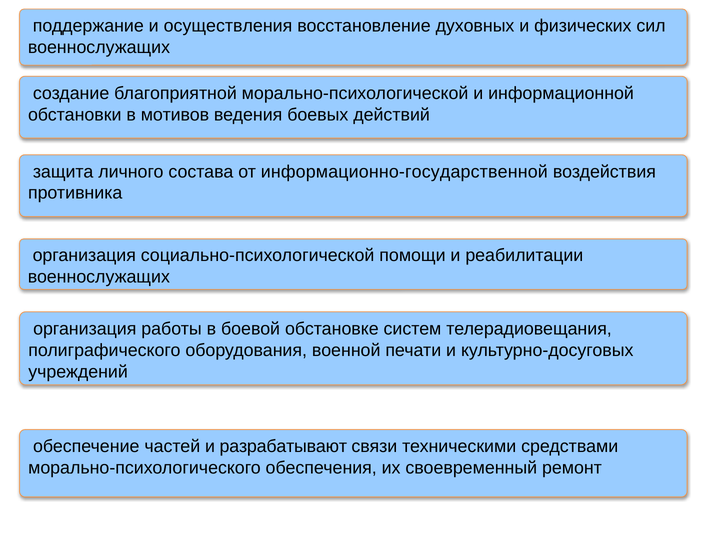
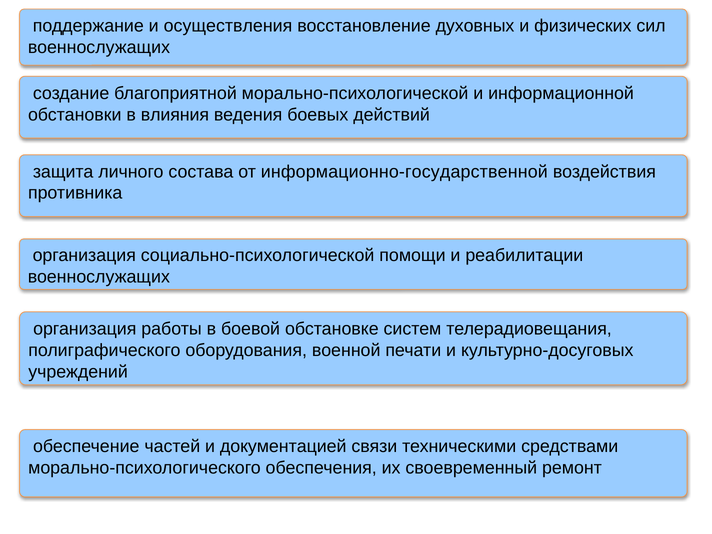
мотивов: мотивов -> влияния
разрабатывают: разрабатывают -> документацией
